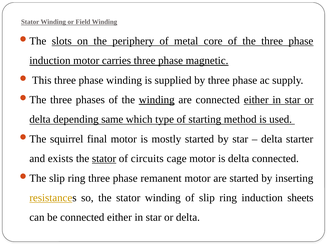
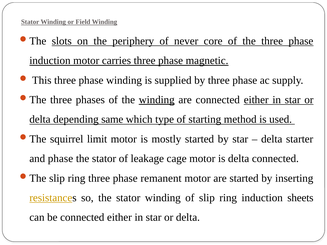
metal: metal -> never
final: final -> limit
and exists: exists -> phase
stator at (104, 159) underline: present -> none
circuits: circuits -> leakage
